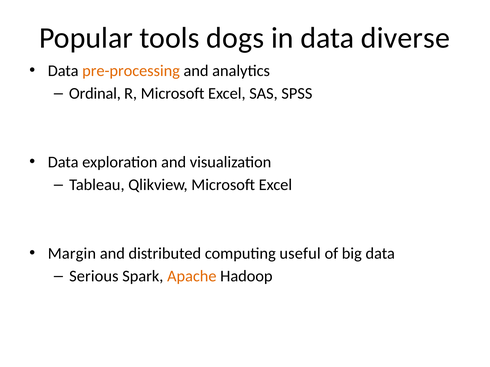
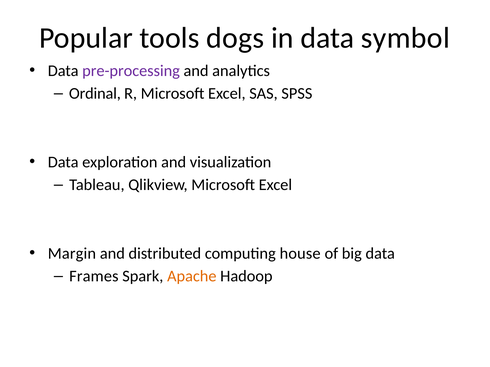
diverse: diverse -> symbol
pre-processing colour: orange -> purple
useful: useful -> house
Serious: Serious -> Frames
